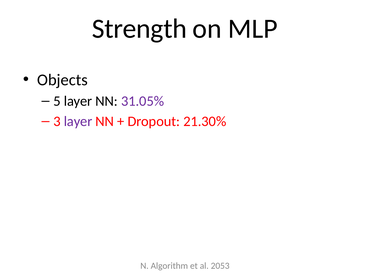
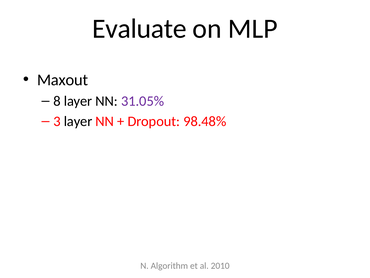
Strength: Strength -> Evaluate
Objects: Objects -> Maxout
5: 5 -> 8
layer at (78, 121) colour: purple -> black
21.30%: 21.30% -> 98.48%
2053: 2053 -> 2010
